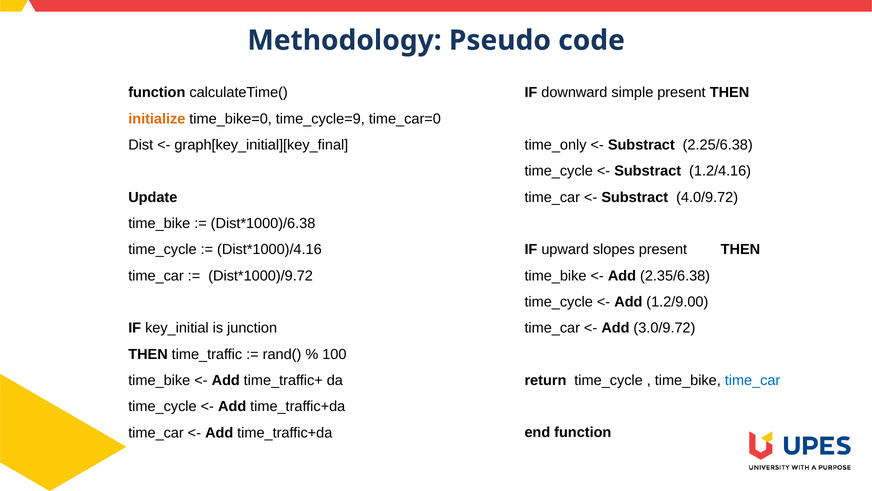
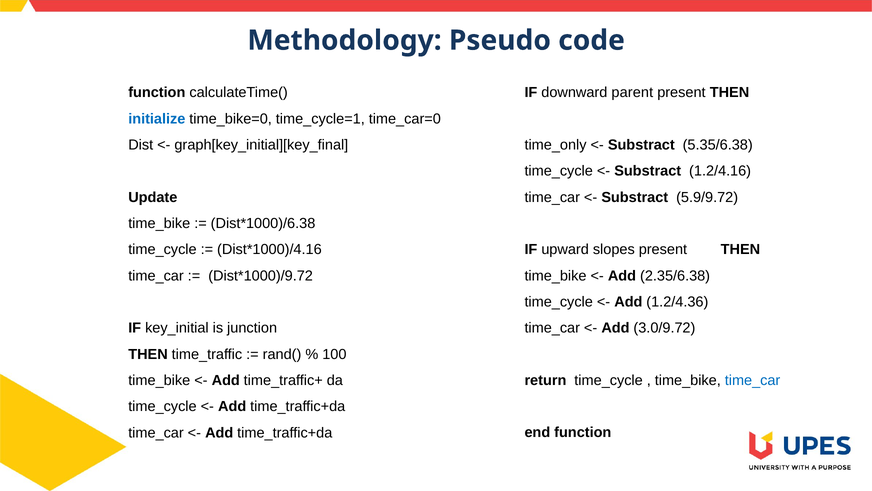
simple: simple -> parent
initialize colour: orange -> blue
time_cycle=9: time_cycle=9 -> time_cycle=1
2.25/6.38: 2.25/6.38 -> 5.35/6.38
4.0/9.72: 4.0/9.72 -> 5.9/9.72
1.2/9.00: 1.2/9.00 -> 1.2/4.36
